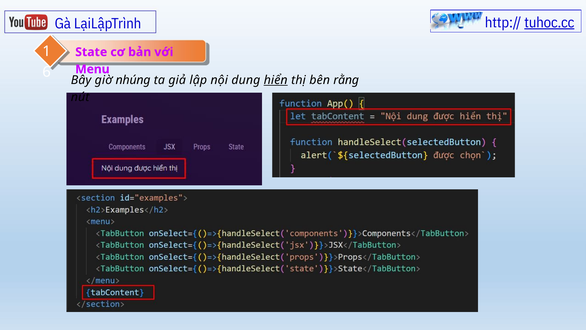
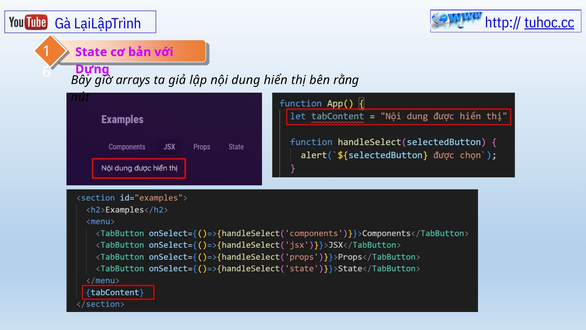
Menu: Menu -> Dựng
nhúng: nhúng -> arrays
hiển underline: present -> none
